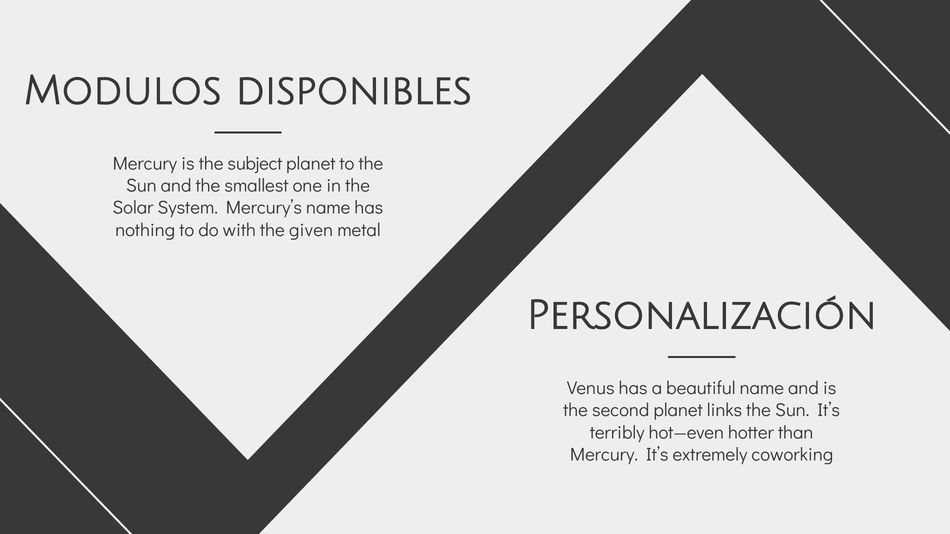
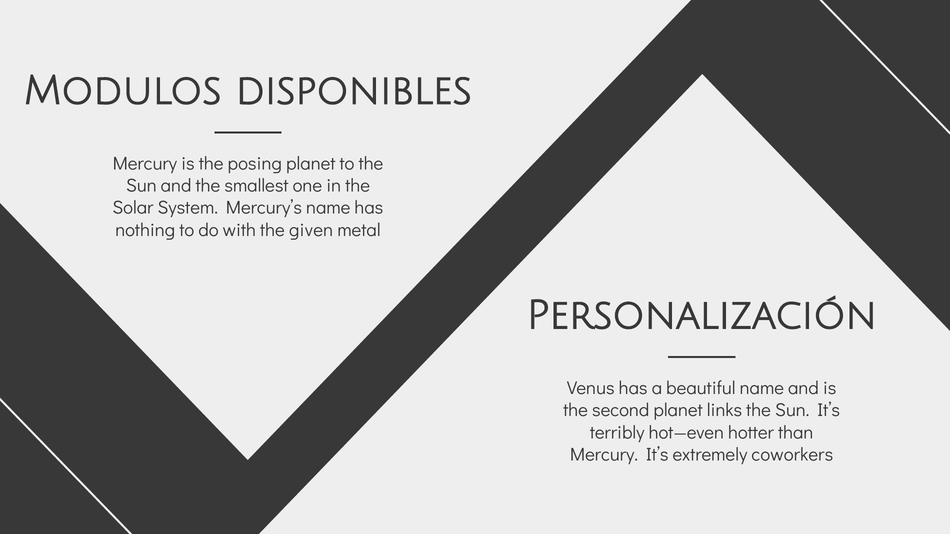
subject: subject -> posing
coworking: coworking -> coworkers
